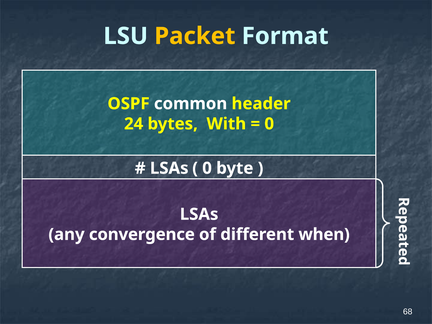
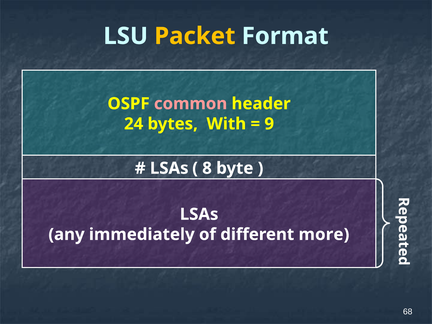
common colour: white -> pink
0 at (269, 124): 0 -> 9
0 at (207, 168): 0 -> 8
convergence: convergence -> immediately
when: when -> more
